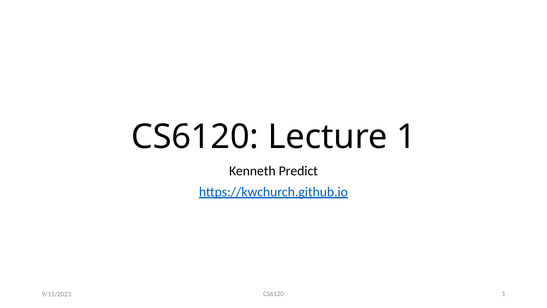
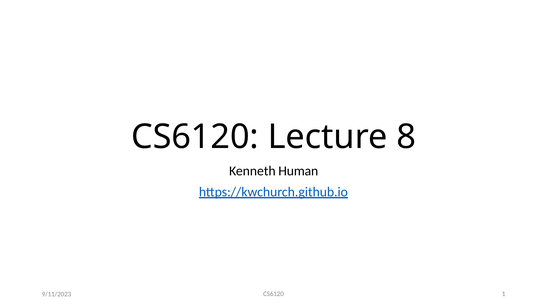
Lecture 1: 1 -> 8
Predict: Predict -> Human
